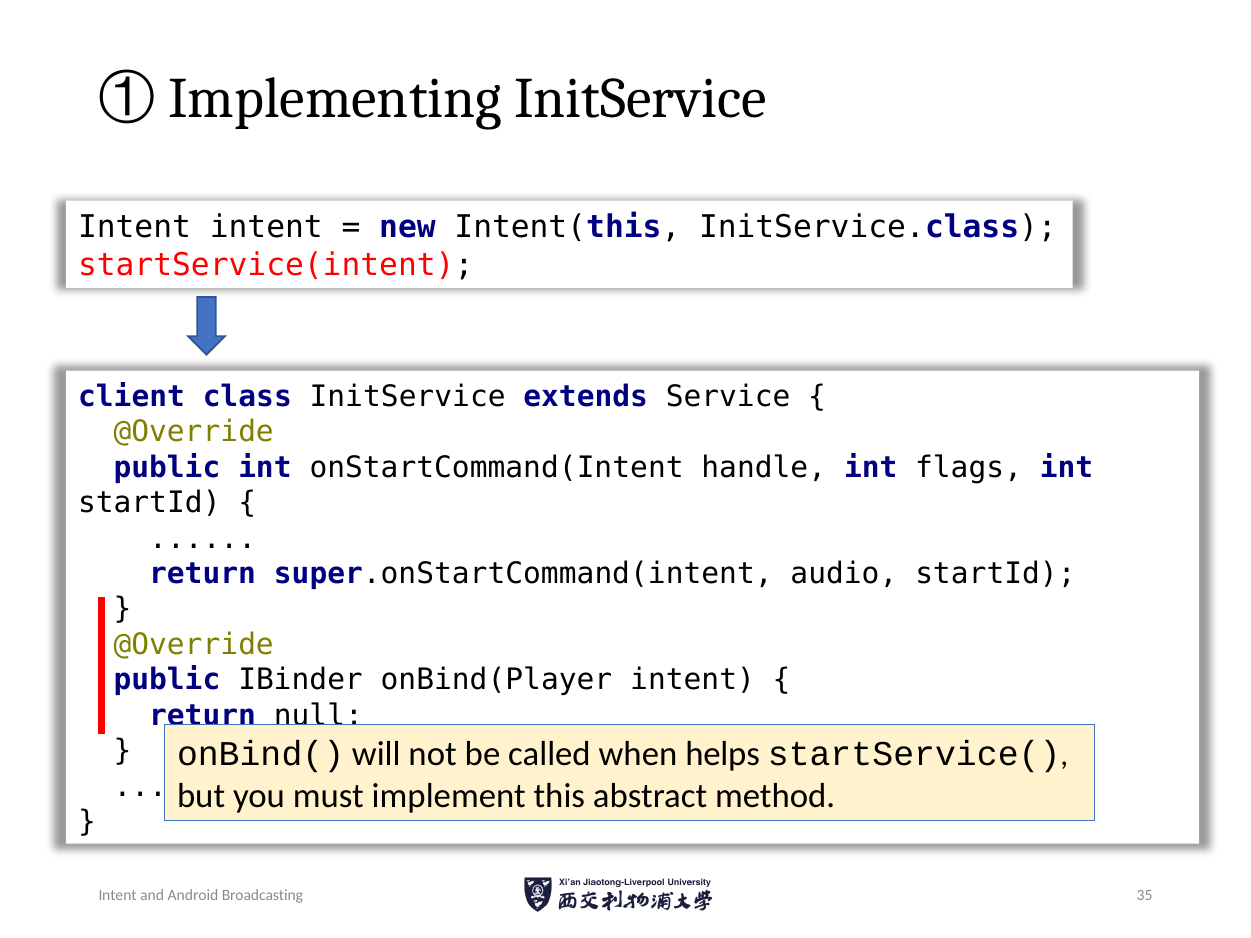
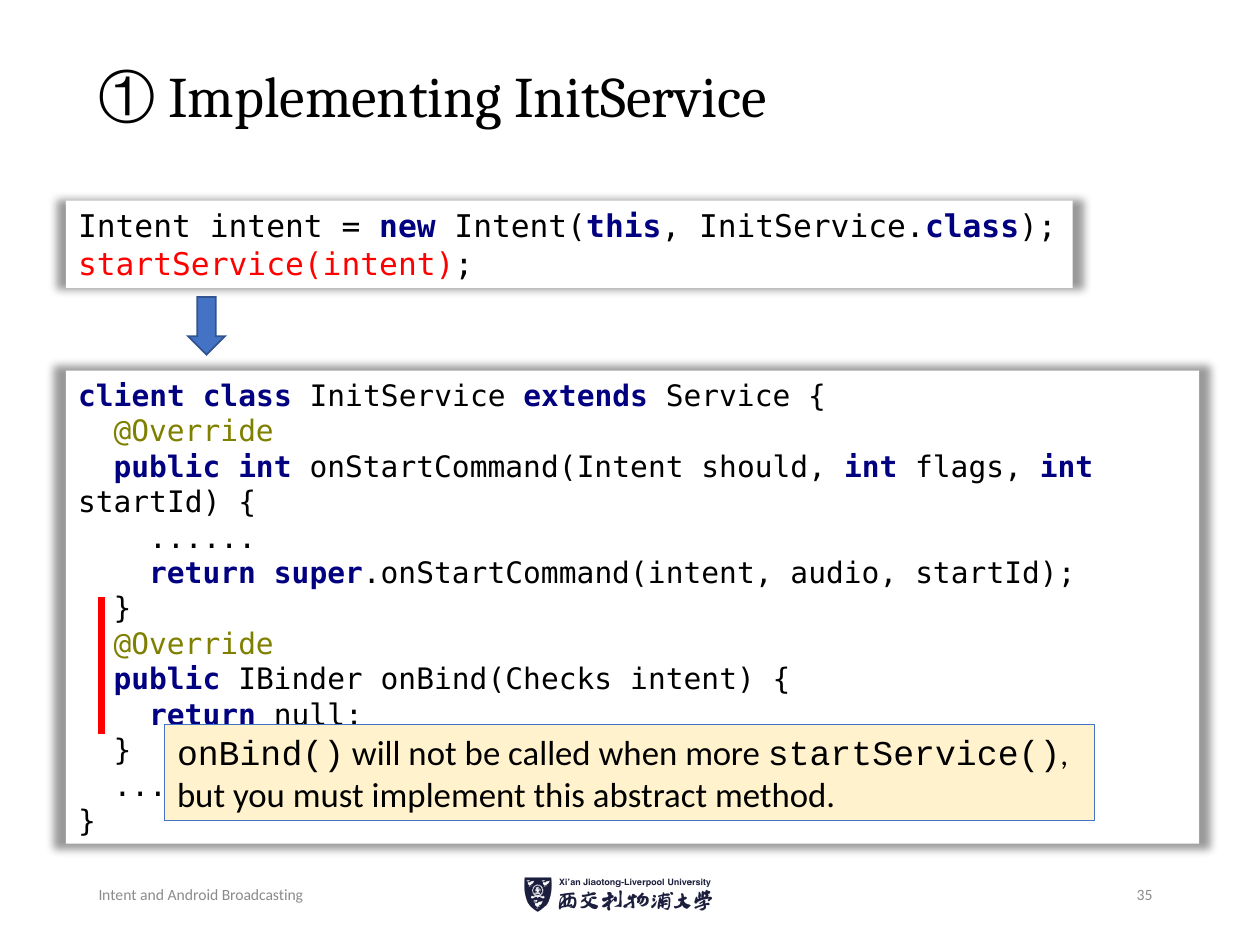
handle: handle -> should
onBind(Player: onBind(Player -> onBind(Checks
helps: helps -> more
